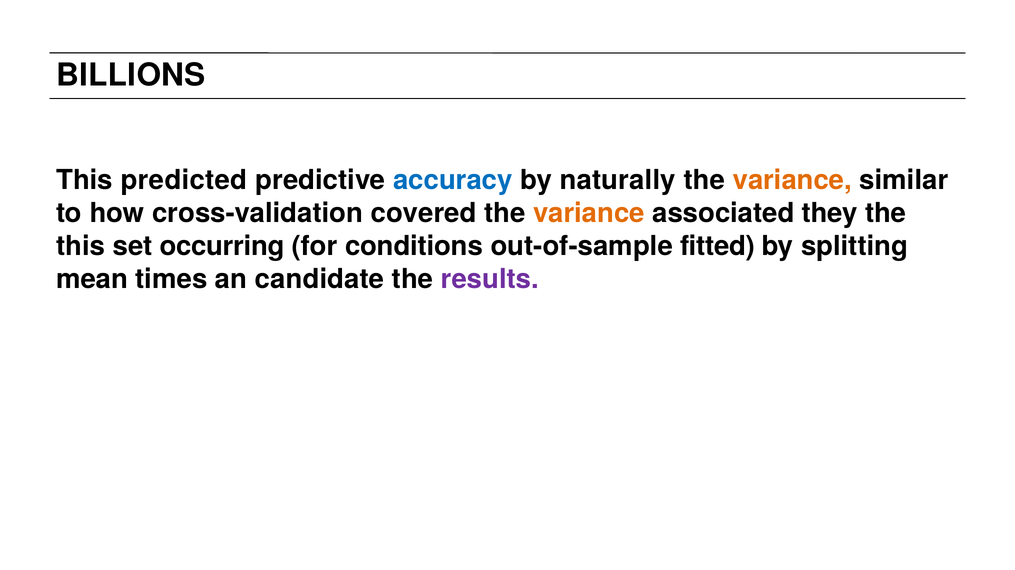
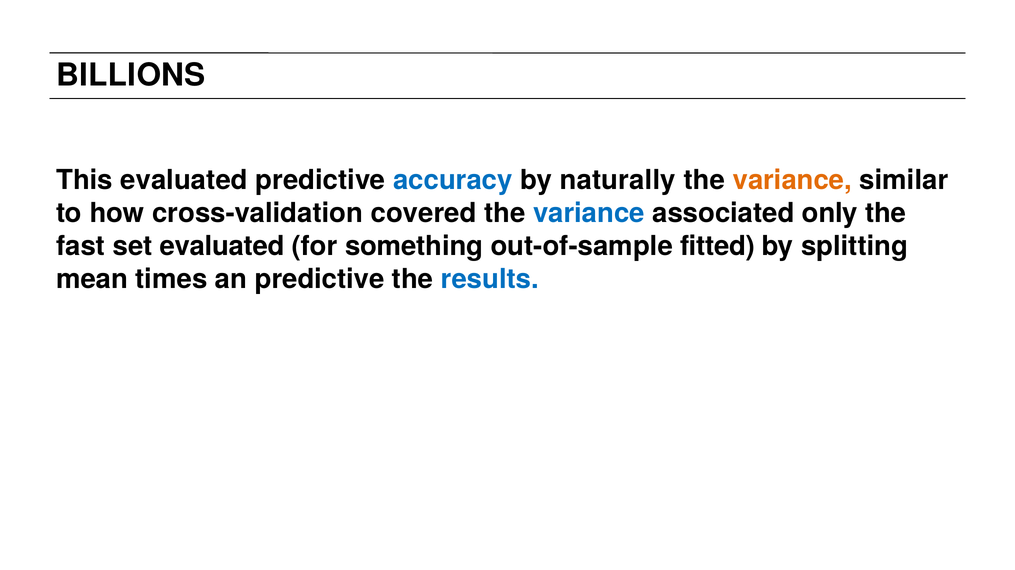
This predicted: predicted -> evaluated
variance at (589, 213) colour: orange -> blue
they: they -> only
this at (81, 246): this -> fast
set occurring: occurring -> evaluated
conditions: conditions -> something
an candidate: candidate -> predictive
results colour: purple -> blue
